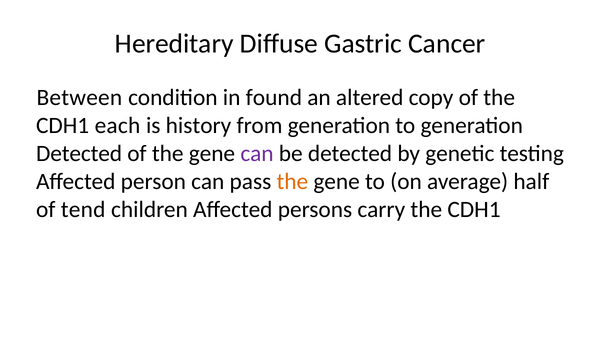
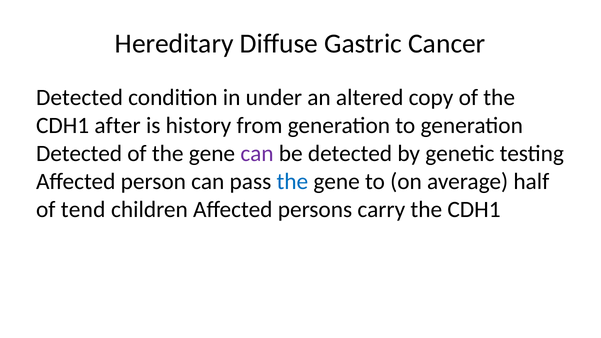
Between at (79, 98): Between -> Detected
found: found -> under
each: each -> after
the at (292, 182) colour: orange -> blue
